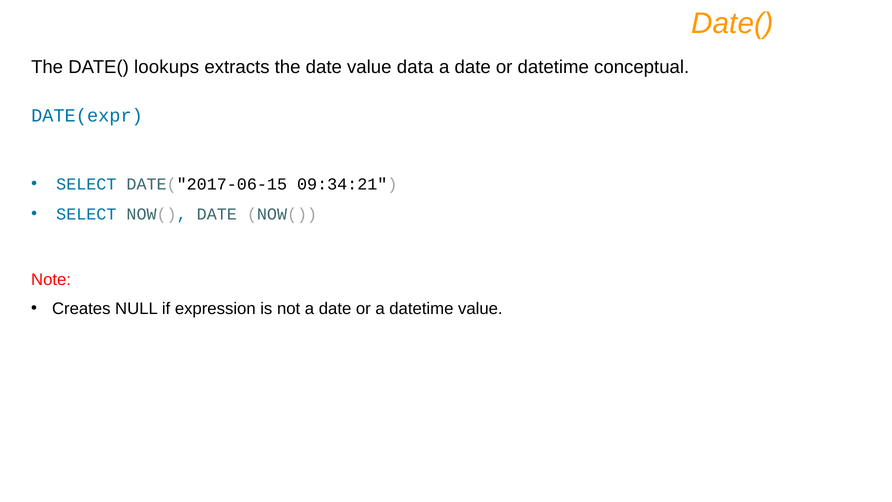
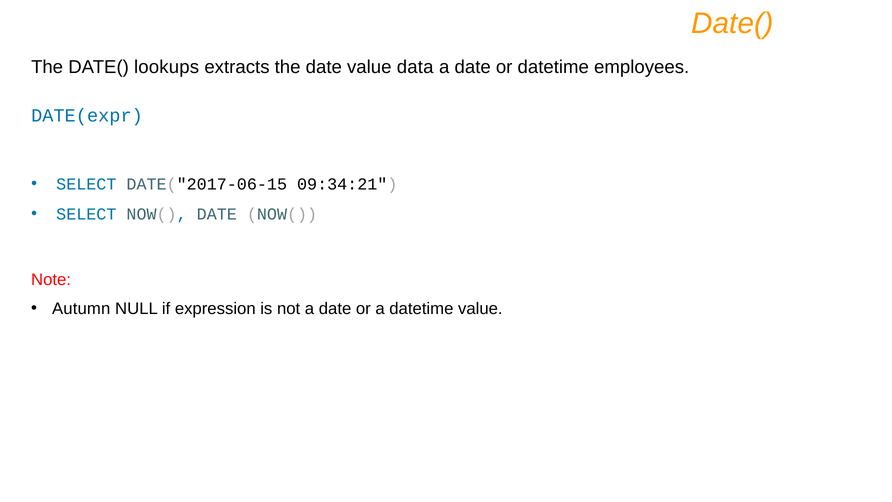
conceptual: conceptual -> employees
Creates: Creates -> Autumn
